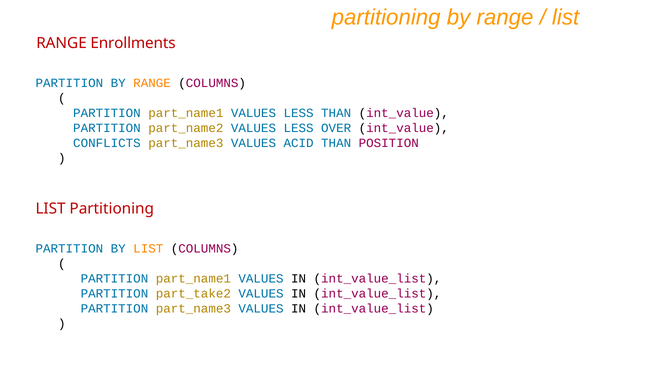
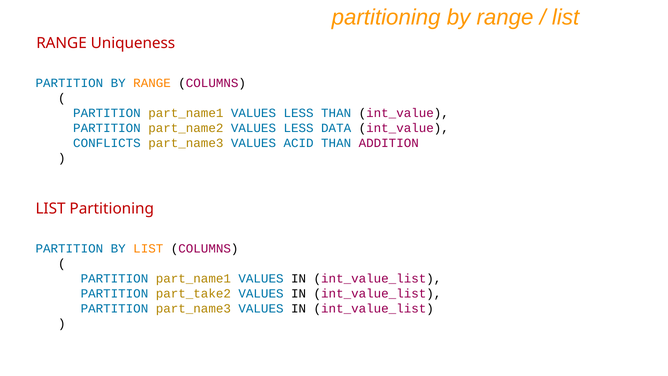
Enrollments: Enrollments -> Uniqueness
OVER: OVER -> DATA
POSITION: POSITION -> ADDITION
